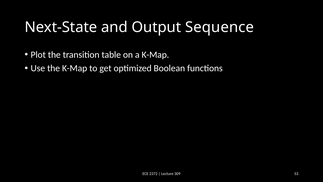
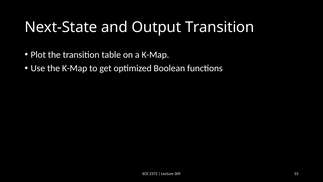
Output Sequence: Sequence -> Transition
